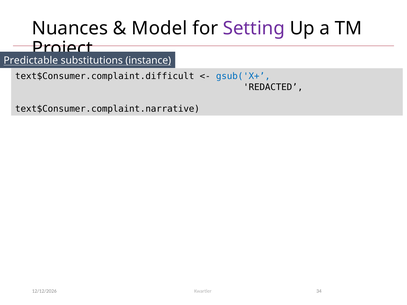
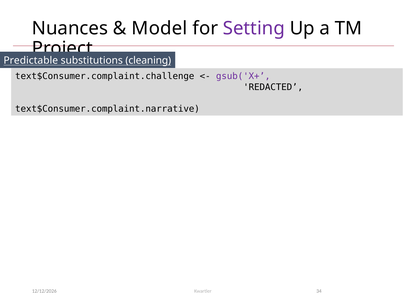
instance: instance -> cleaning
text$Consumer.complaint.difficult: text$Consumer.complaint.difficult -> text$Consumer.complaint.challenge
gsub('X+ colour: blue -> purple
